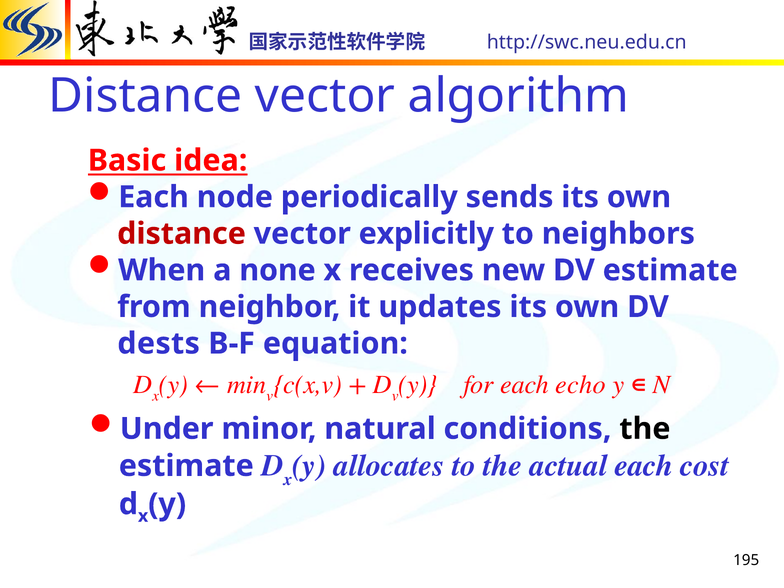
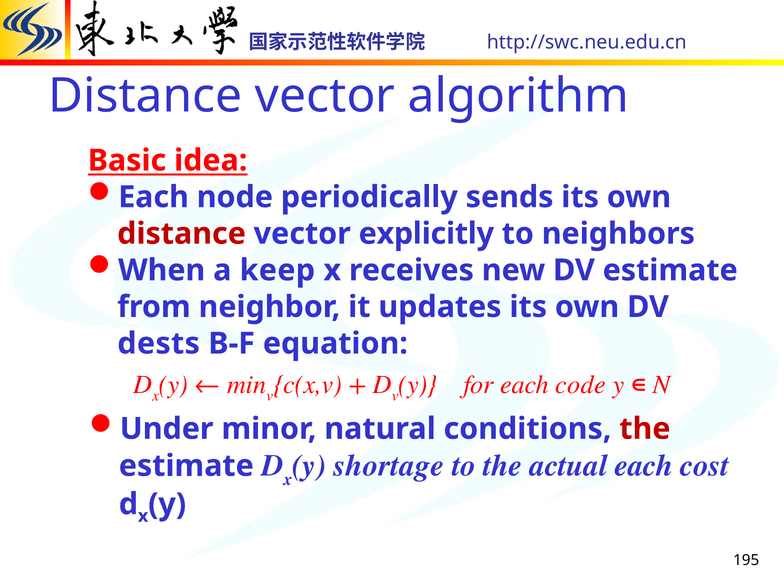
none: none -> keep
echo: echo -> code
the at (645, 429) colour: black -> red
allocates: allocates -> shortage
